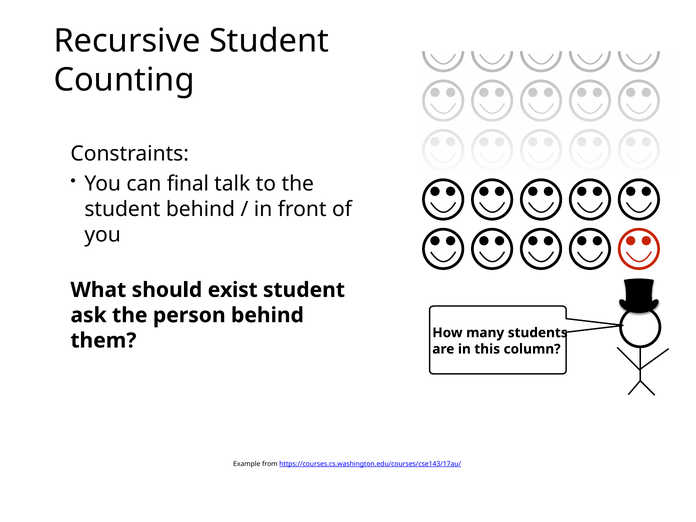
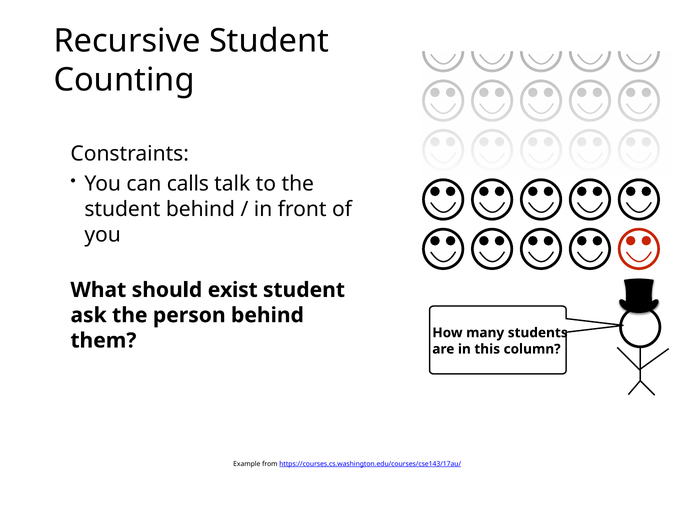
final: final -> calls
